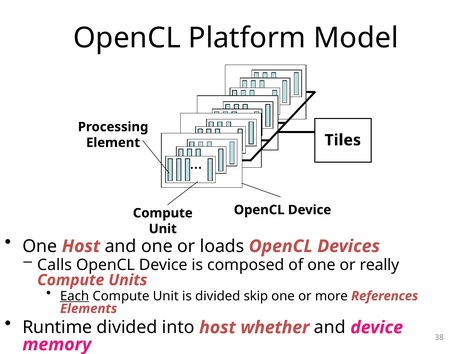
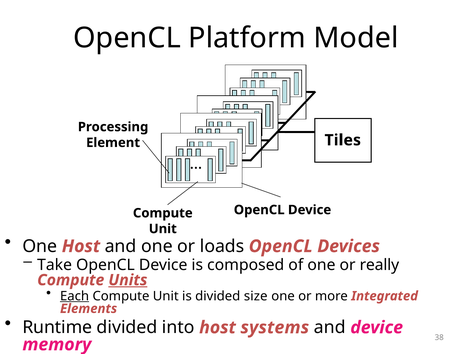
Calls: Calls -> Take
Units underline: none -> present
skip: skip -> size
References: References -> Integrated
whether: whether -> systems
